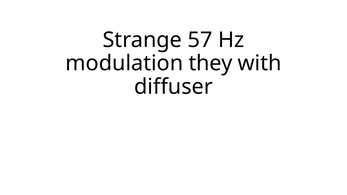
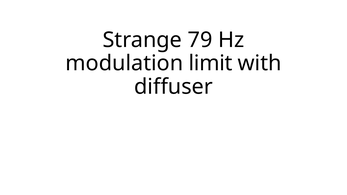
57: 57 -> 79
they: they -> limit
